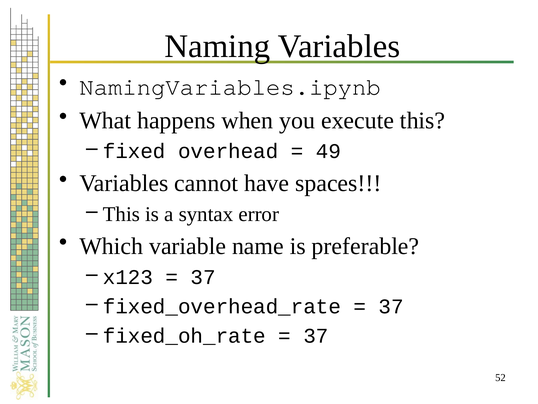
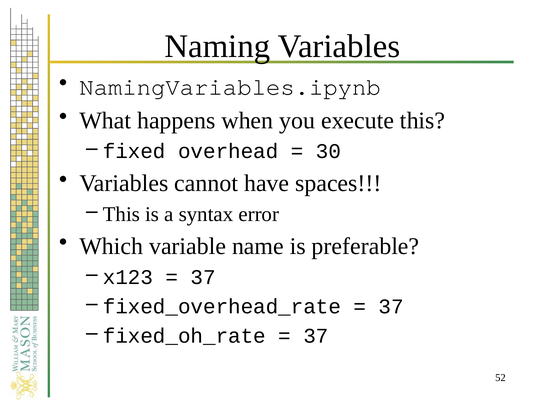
49: 49 -> 30
